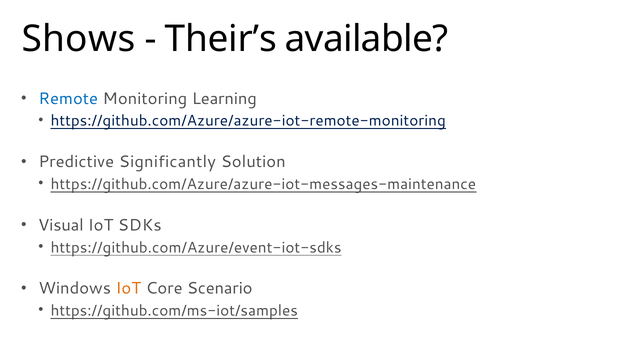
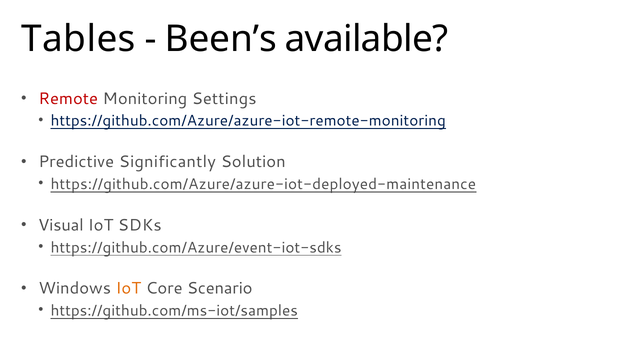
Shows: Shows -> Tables
Their’s: Their’s -> Been’s
Remote colour: blue -> red
Learning: Learning -> Settings
https://github.com/Azure/azure-iot-messages-maintenance: https://github.com/Azure/azure-iot-messages-maintenance -> https://github.com/Azure/azure-iot-deployed-maintenance
